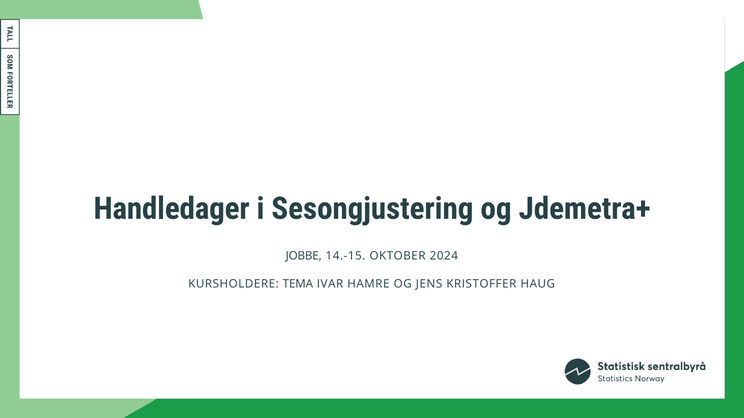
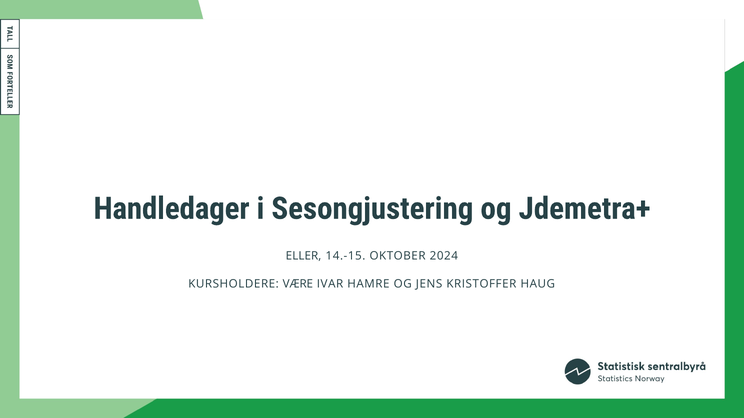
JOBBE: JOBBE -> ELLER
TEMA: TEMA -> VÆRE
